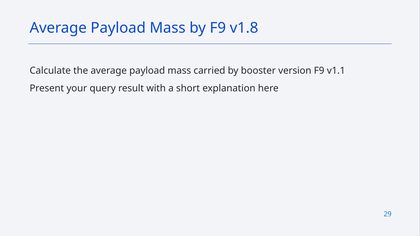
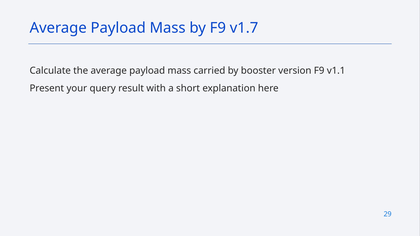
v1.8: v1.8 -> v1.7
